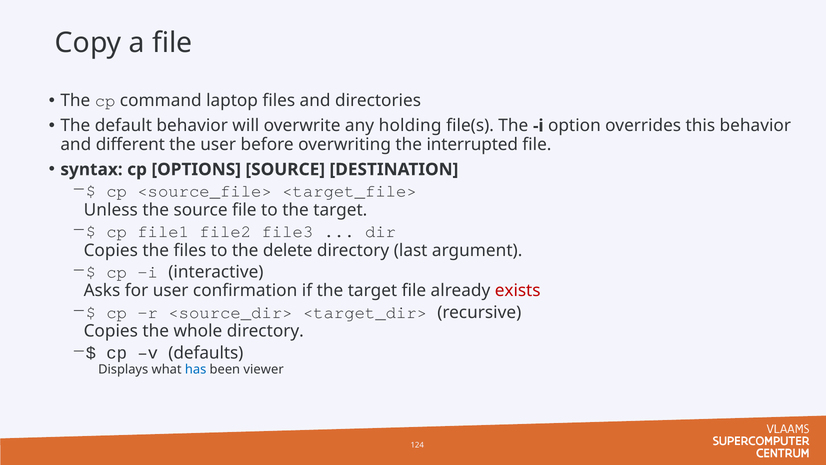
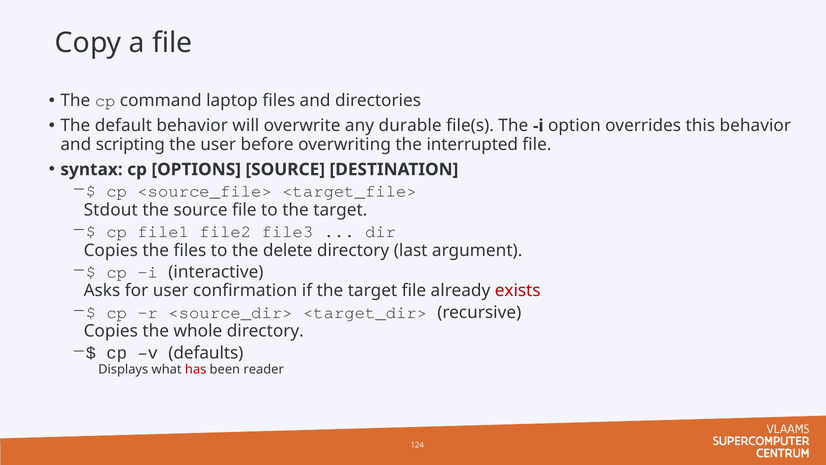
holding: holding -> durable
different: different -> scripting
Unless: Unless -> Stdout
has colour: blue -> red
viewer: viewer -> reader
